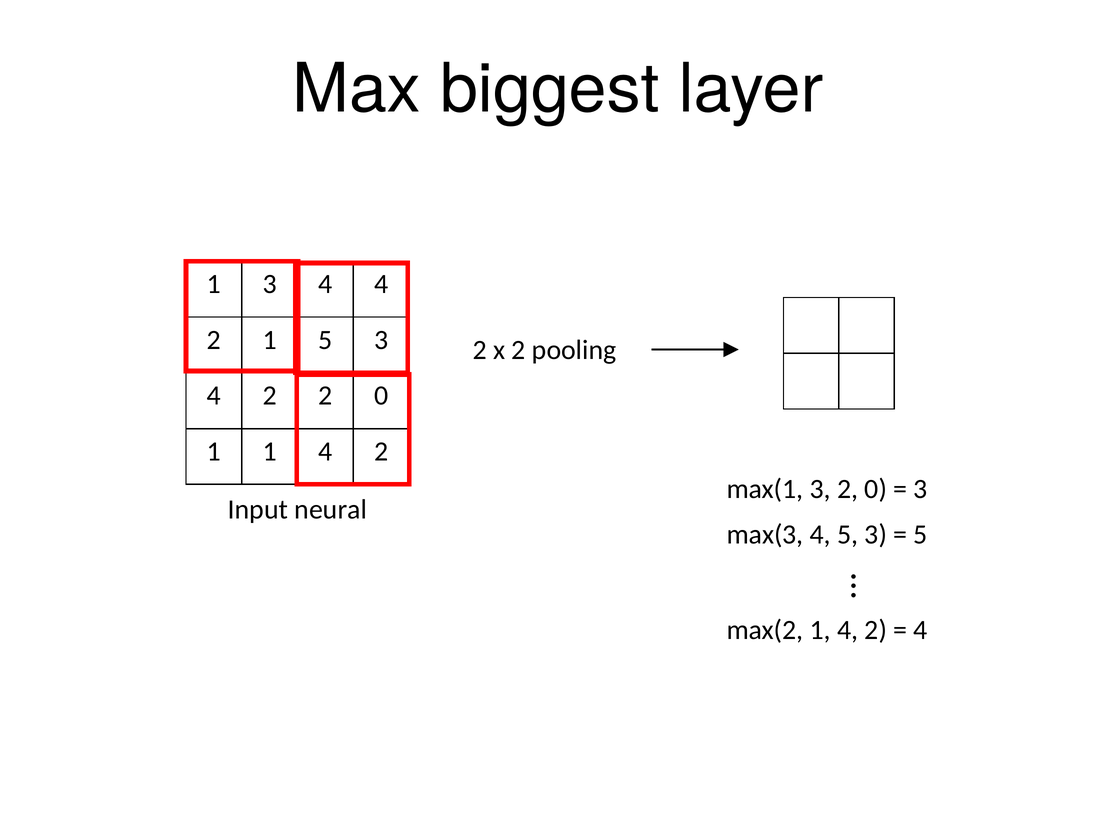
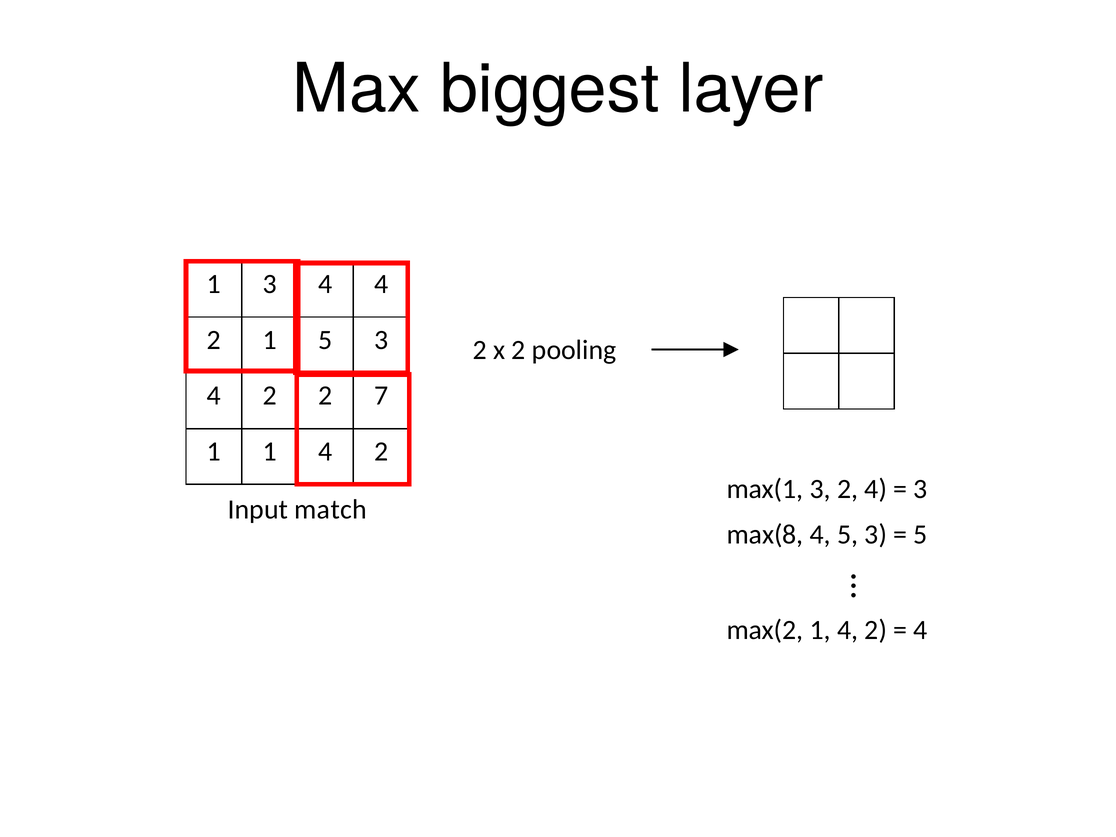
2 2 0: 0 -> 7
3 2 0: 0 -> 4
neural: neural -> match
max(3: max(3 -> max(8
